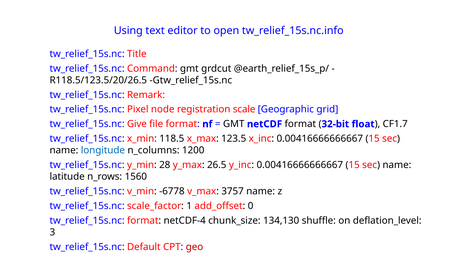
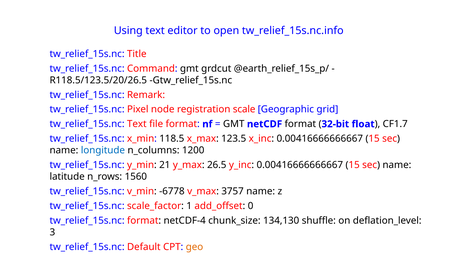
tw_relief_15s.nc Give: Give -> Text
28: 28 -> 21
geo colour: red -> orange
